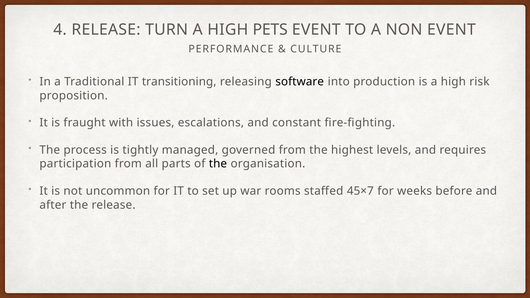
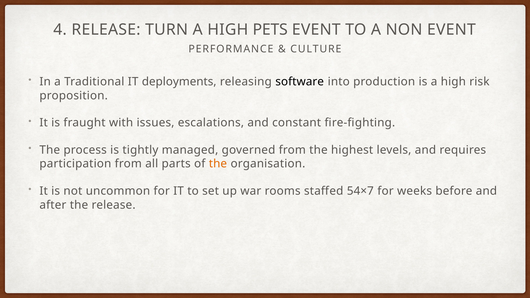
transitioning: transitioning -> deployments
the at (218, 164) colour: black -> orange
45×7: 45×7 -> 54×7
